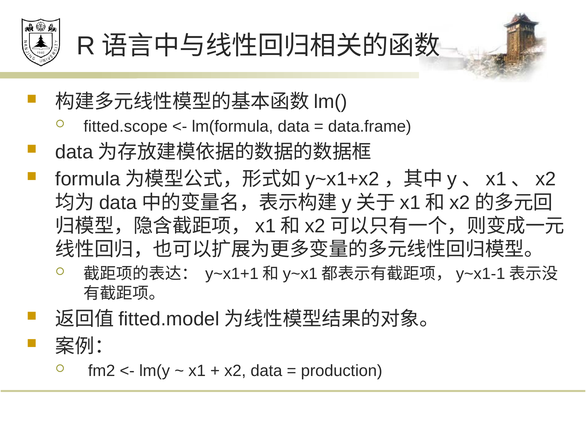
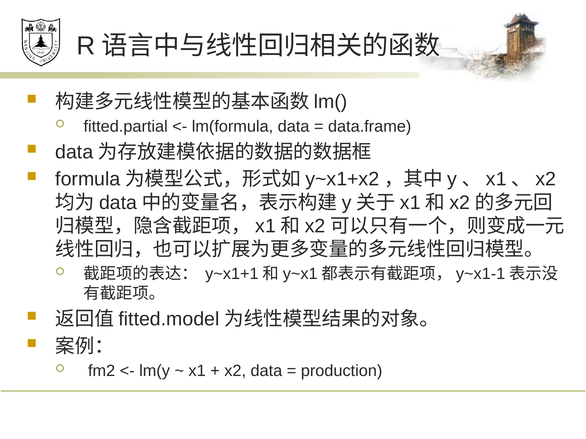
fitted.scope: fitted.scope -> fitted.partial
